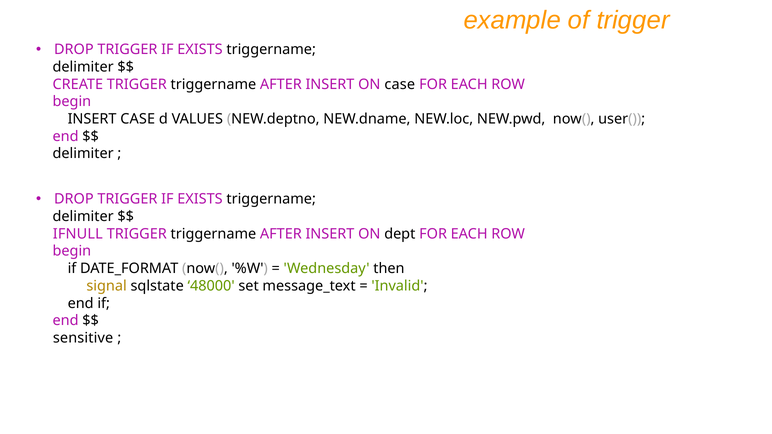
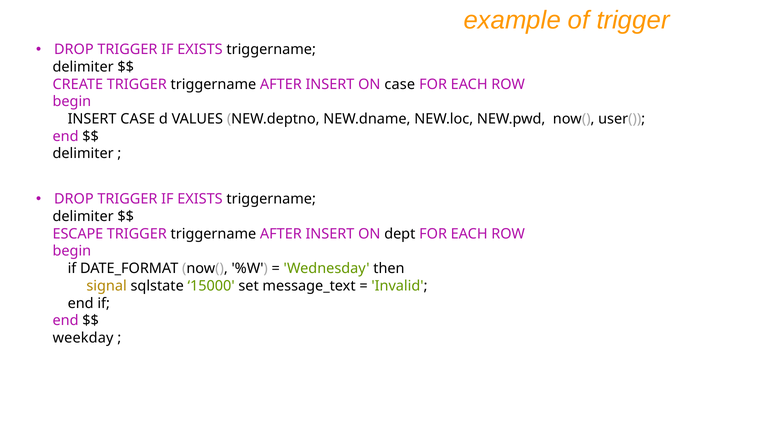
IFNULL: IFNULL -> ESCAPE
48000: 48000 -> 15000
sensitive: sensitive -> weekday
